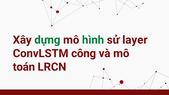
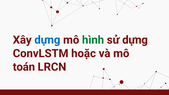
dựng at (47, 40) colour: green -> blue
sử layer: layer -> dựng
công: công -> hoặc
